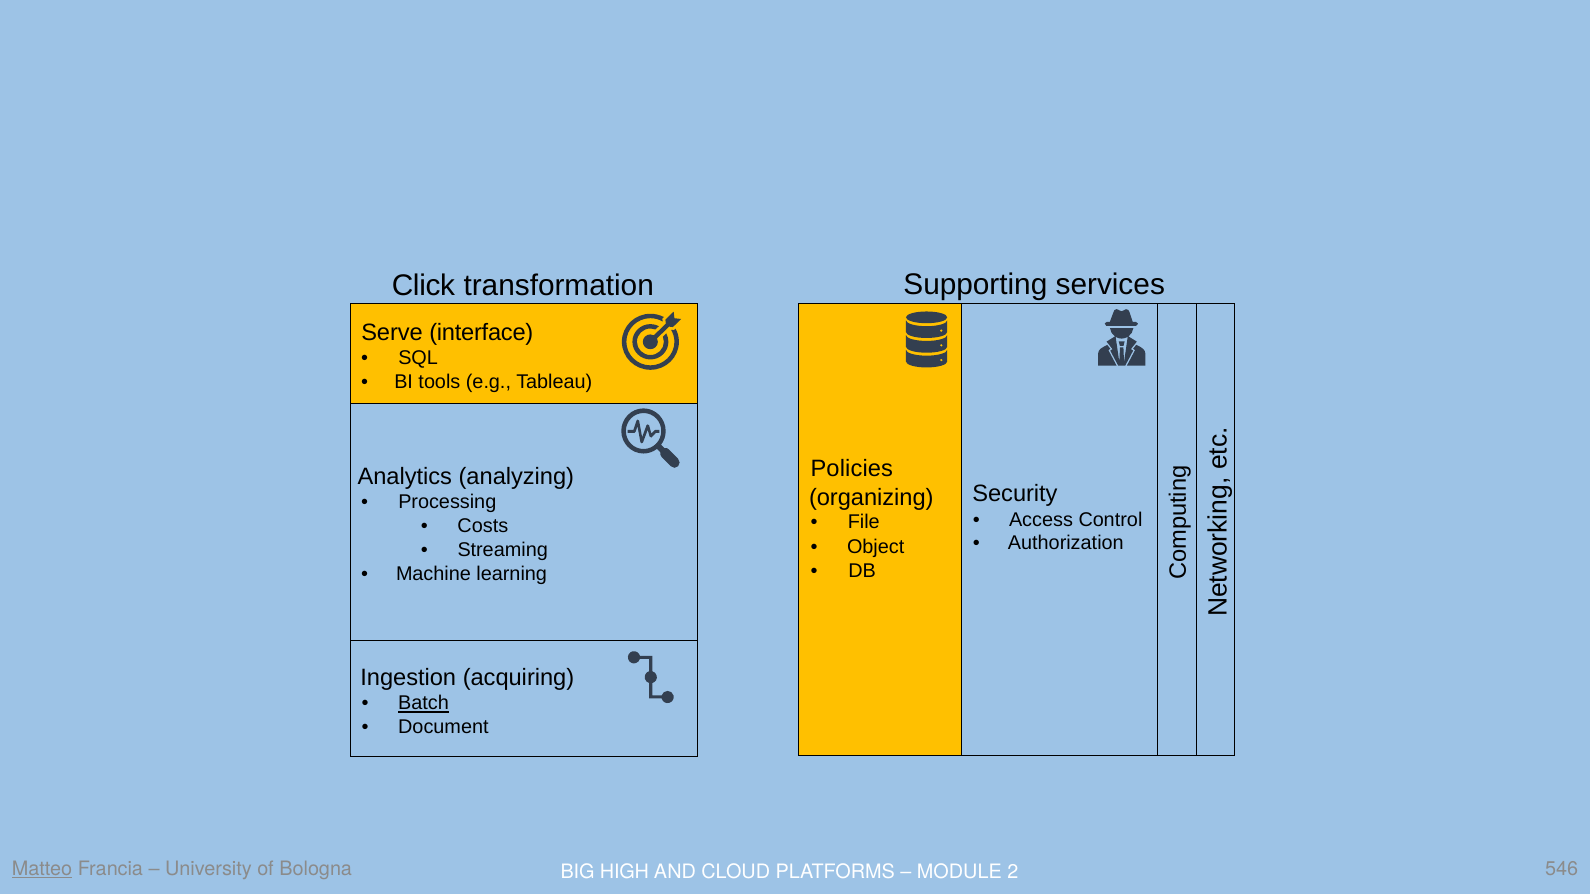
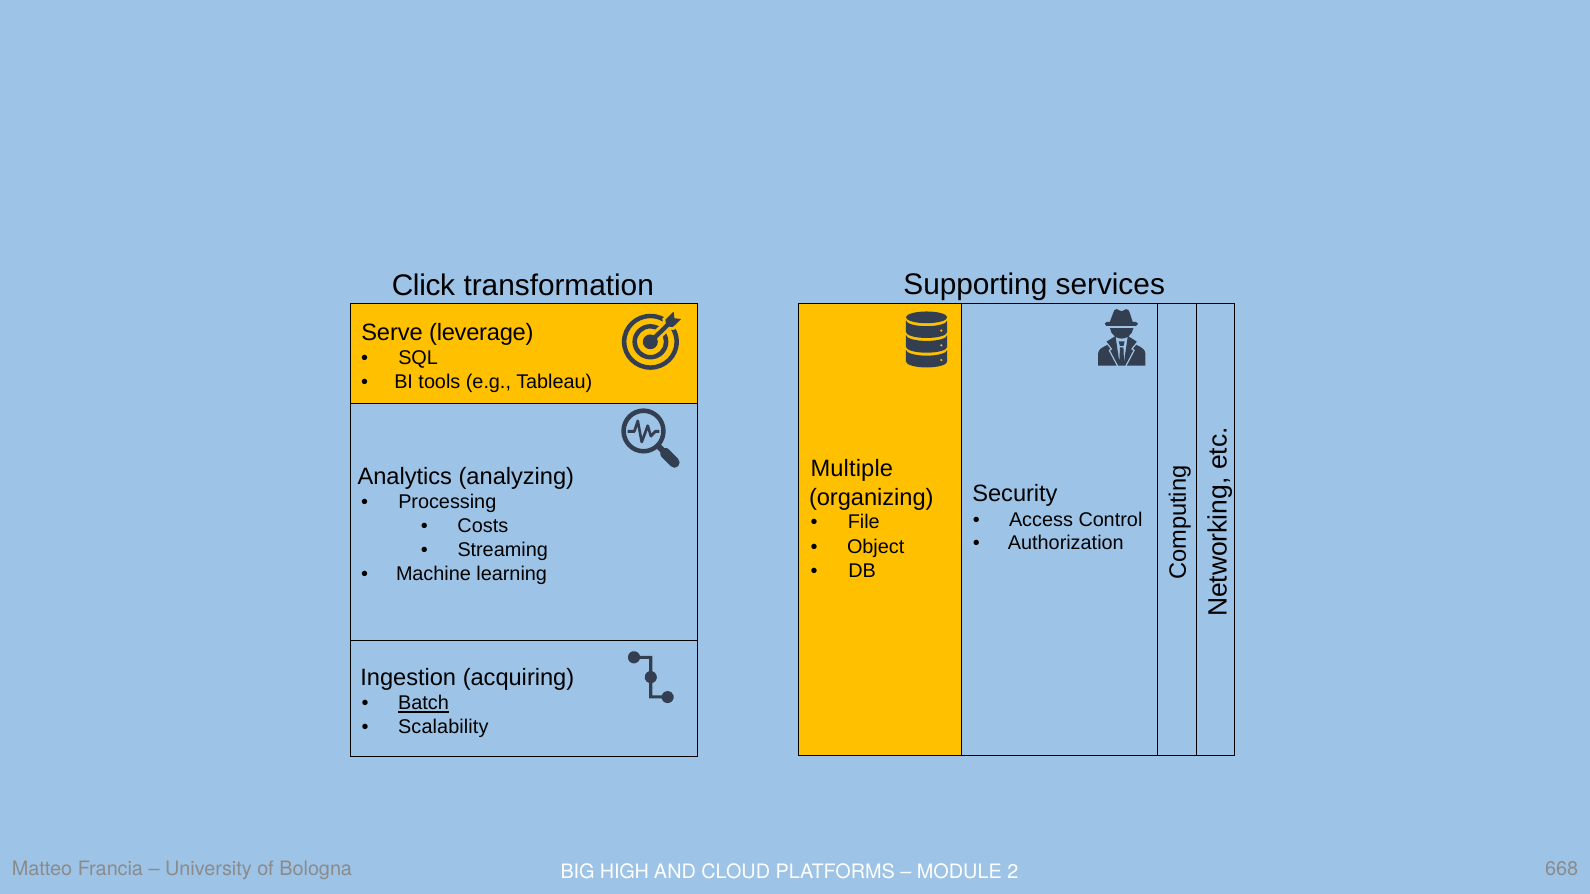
interface: interface -> leverage
Policies: Policies -> Multiple
Document: Document -> Scalability
Matteo underline: present -> none
546: 546 -> 668
